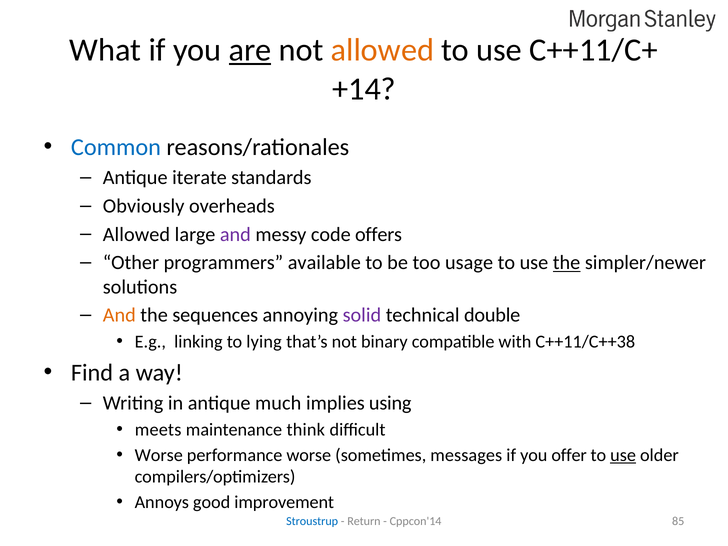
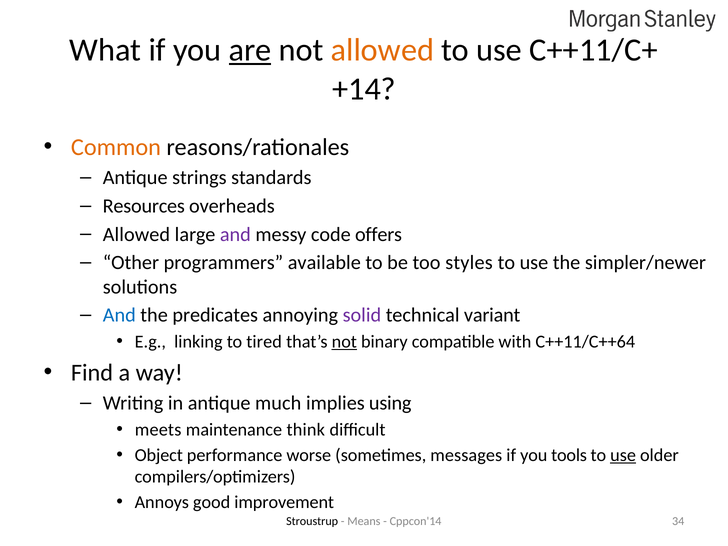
Common colour: blue -> orange
iterate: iterate -> strings
Obviously: Obviously -> Resources
usage: usage -> styles
the at (567, 263) underline: present -> none
And at (119, 315) colour: orange -> blue
sequences: sequences -> predicates
double: double -> variant
lying: lying -> tired
not at (344, 342) underline: none -> present
C++11/C++38: C++11/C++38 -> C++11/C++64
Worse at (159, 455): Worse -> Object
offer: offer -> tools
Stroustrup colour: blue -> black
Return: Return -> Means
85: 85 -> 34
